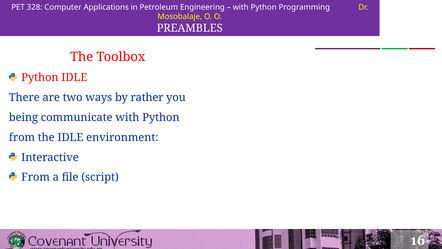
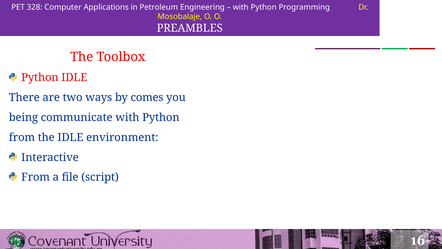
rather: rather -> comes
